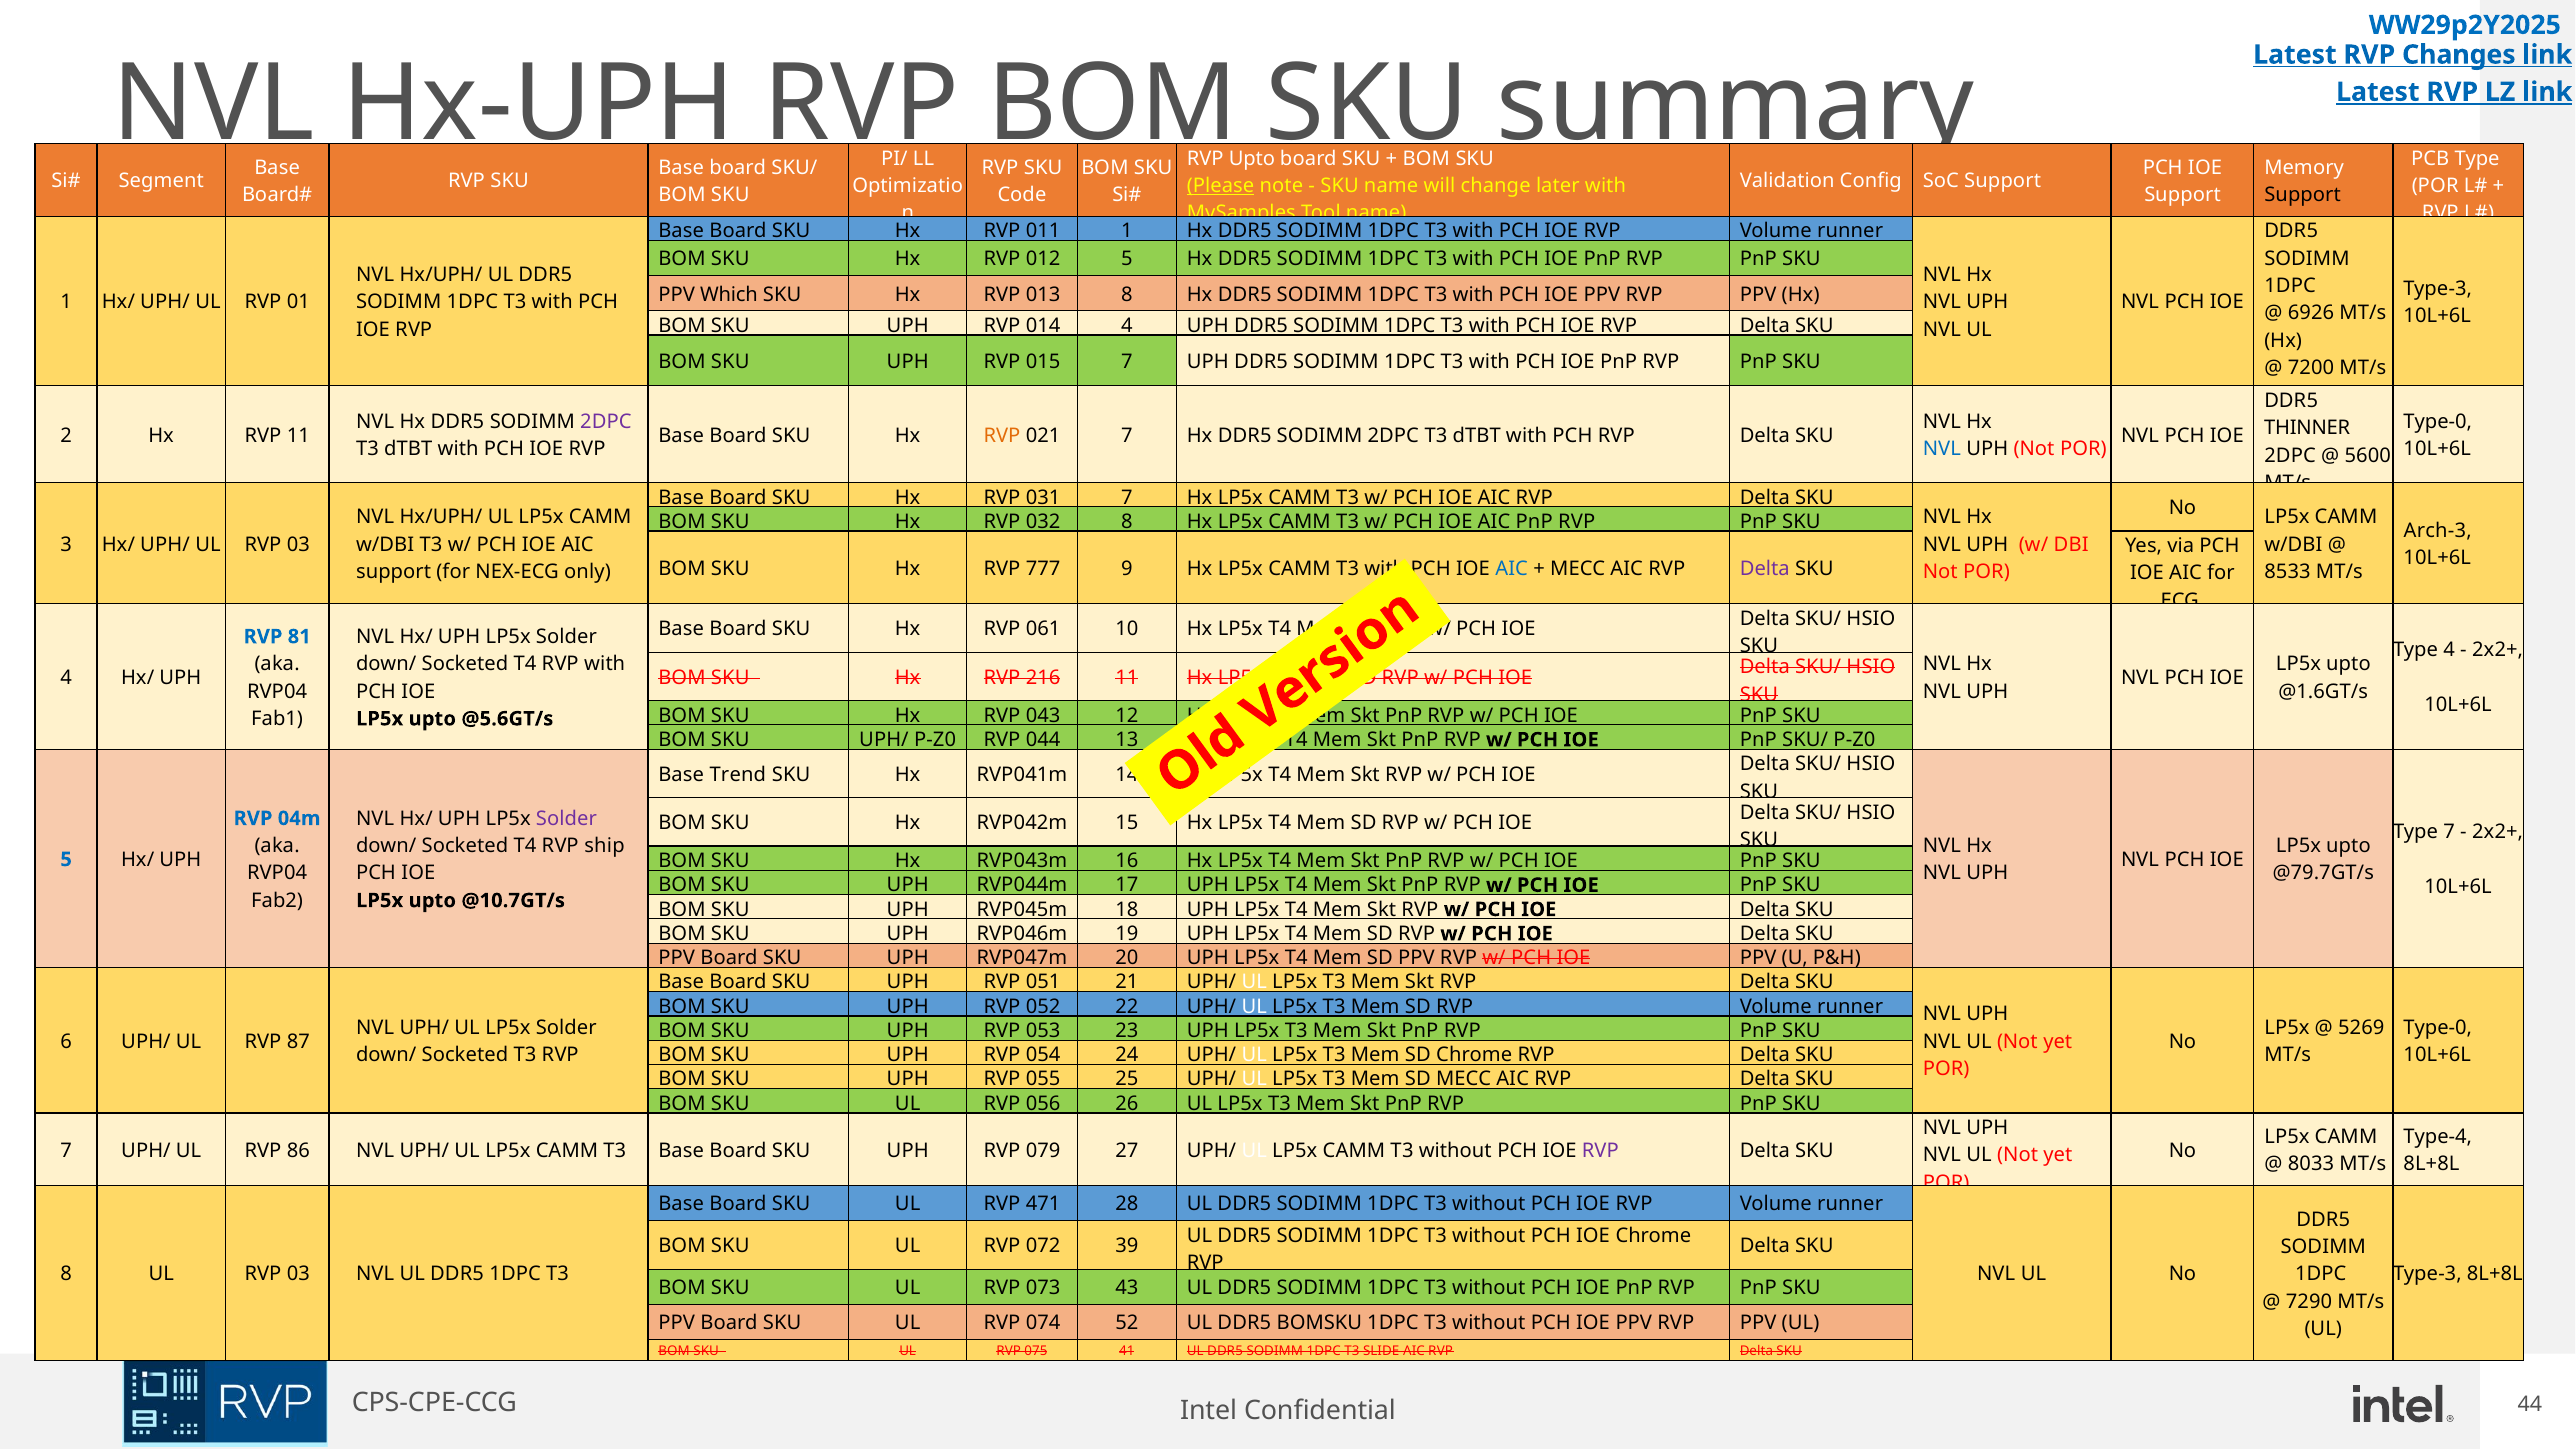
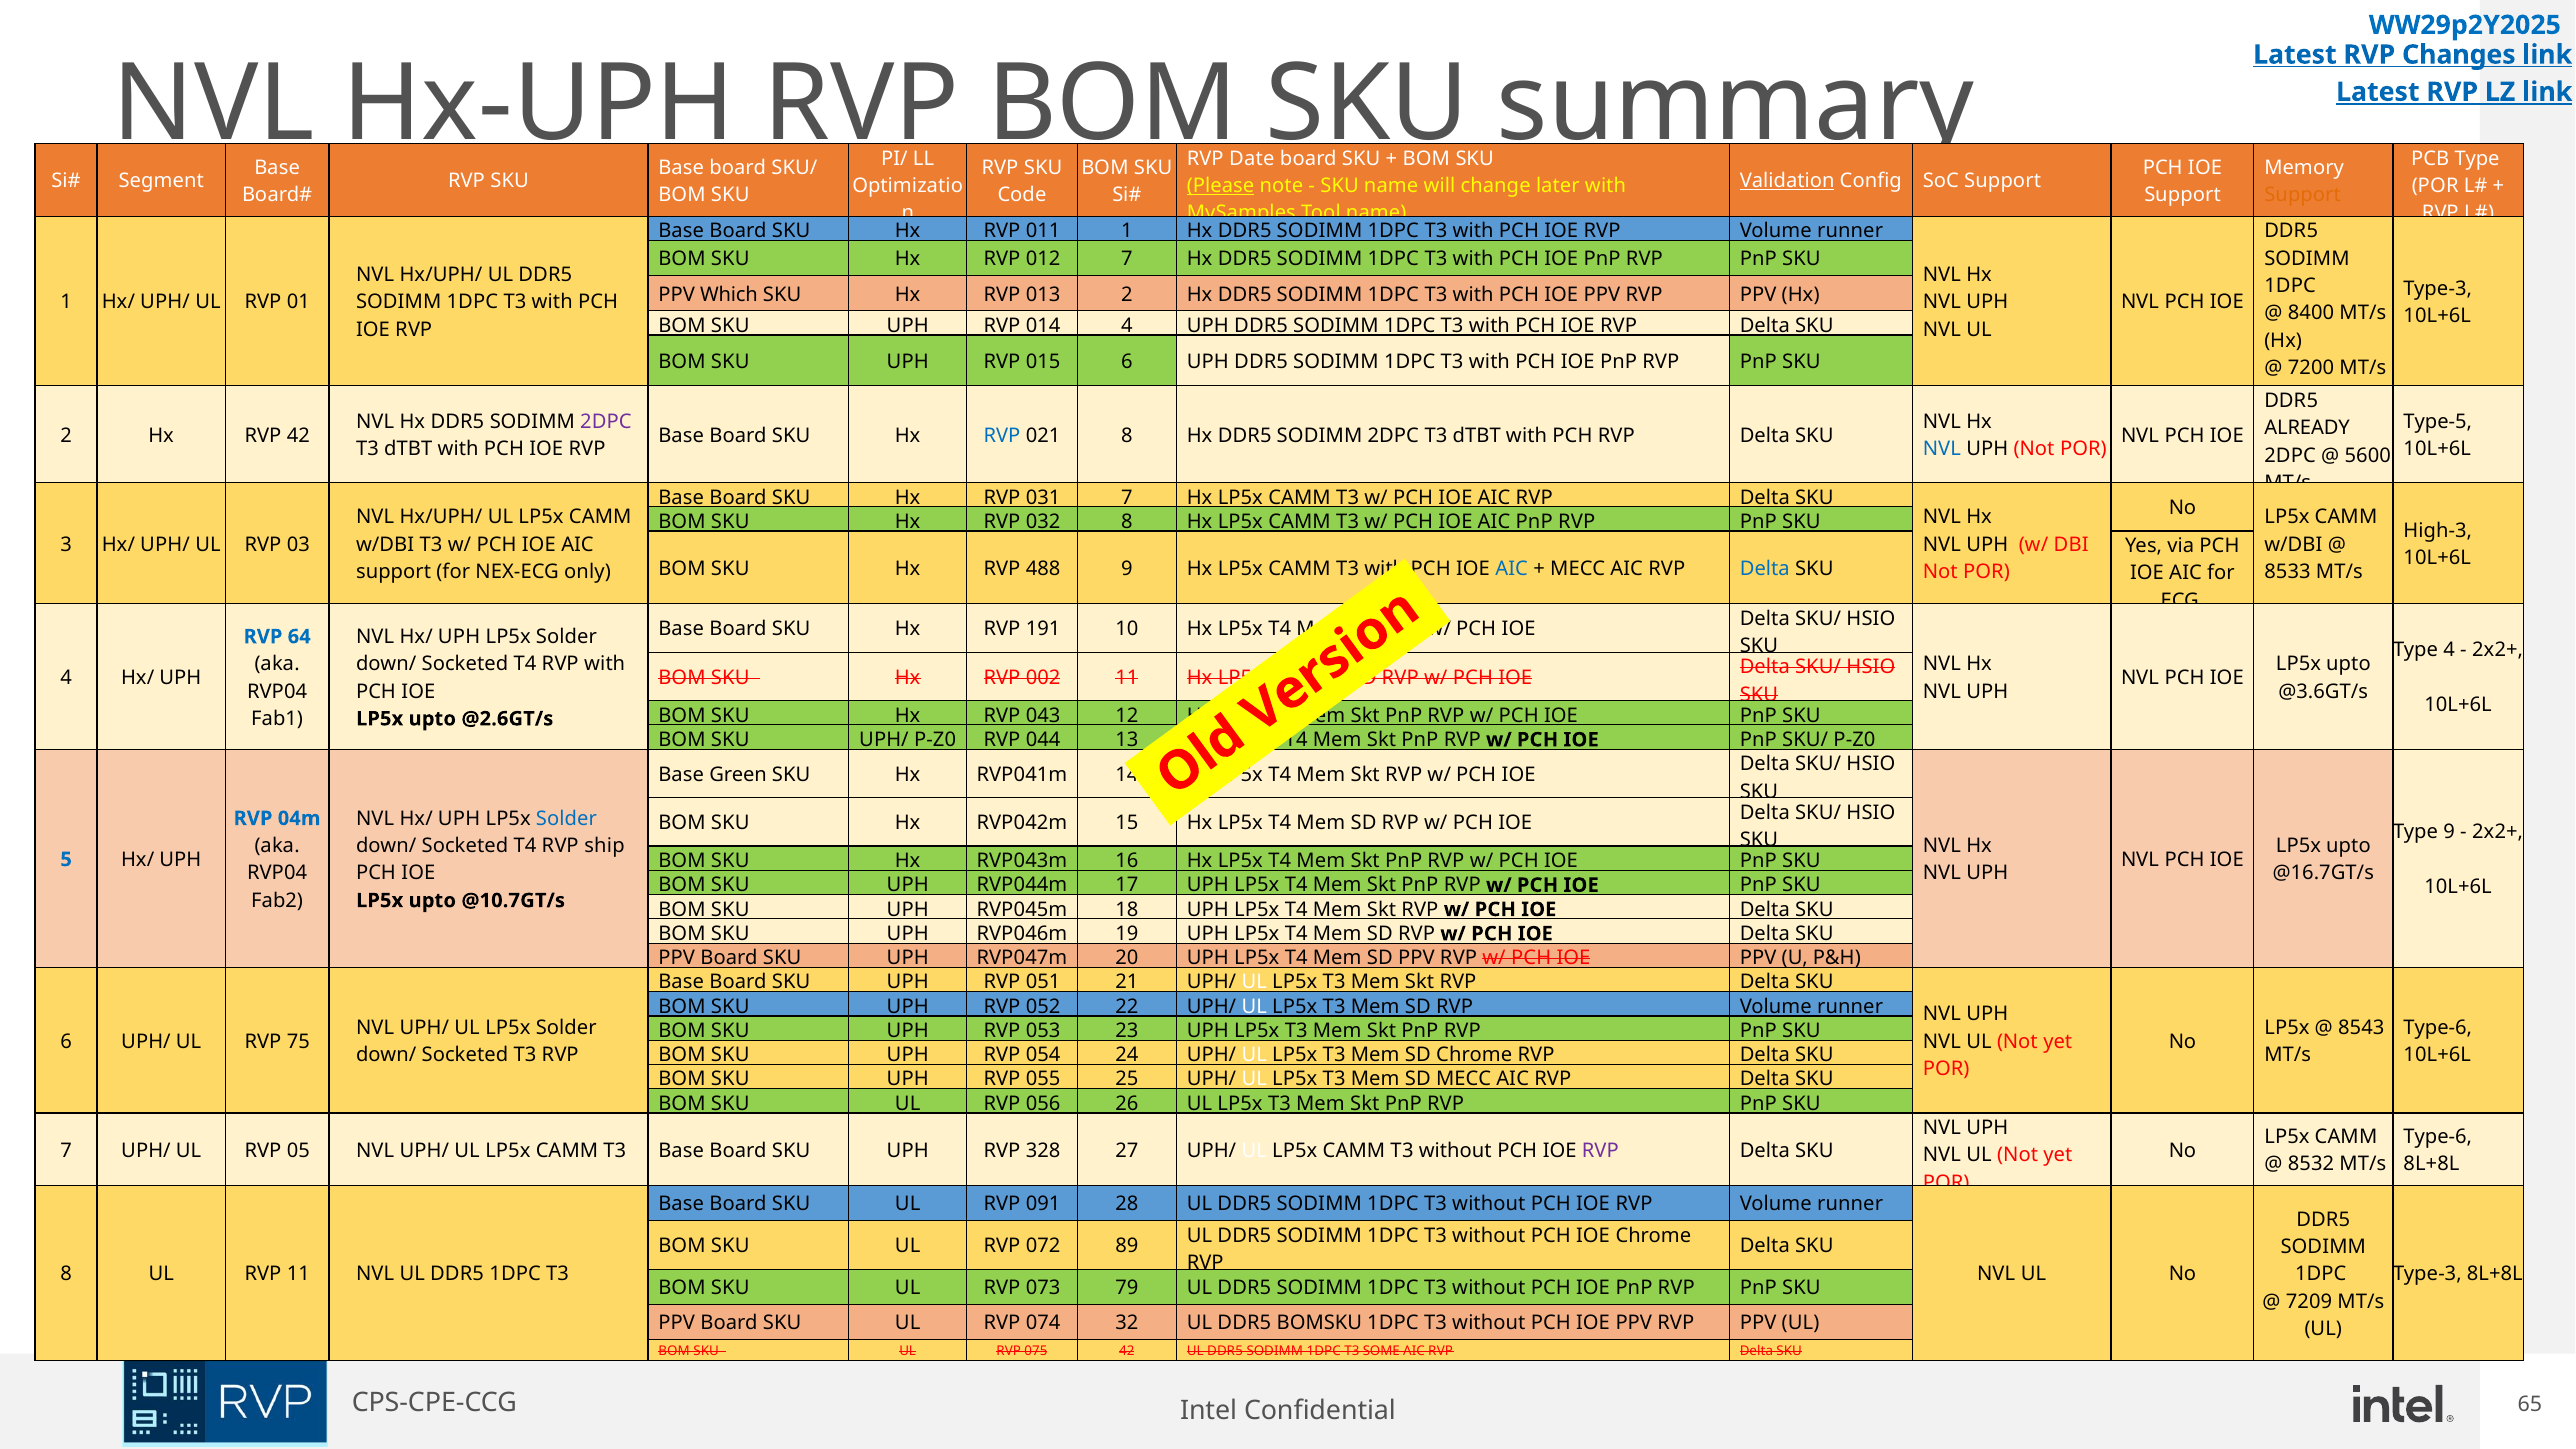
Upto at (1252, 159): Upto -> Date
Validation underline: none -> present
Support at (2303, 195) colour: black -> orange
012 5: 5 -> 7
013 8: 8 -> 2
6926: 6926 -> 8400
015 7: 7 -> 6
Type-0 at (2438, 422): Type-0 -> Type-5
THINNER: THINNER -> ALREADY
RVP 11: 11 -> 42
RVP at (1002, 435) colour: orange -> blue
021 7: 7 -> 8
Arch-3: Arch-3 -> High-3
777: 777 -> 488
Delta at (1765, 569) colour: purple -> blue
061: 061 -> 191
81: 81 -> 64
216: 216 -> 002
@1.6GT/s: @1.6GT/s -> @3.6GT/s
@5.6GT/s: @5.6GT/s -> @2.6GT/s
Trend: Trend -> Green
Solder at (566, 818) colour: purple -> blue
Type 7: 7 -> 9
@79.7GT/s: @79.7GT/s -> @16.7GT/s
5269: 5269 -> 8543
Type-0 at (2438, 1028): Type-0 -> Type-6
87: 87 -> 75
Type-4 at (2438, 1137): Type-4 -> Type-6
86: 86 -> 05
079: 079 -> 328
8033: 8033 -> 8532
471: 471 -> 091
39: 39 -> 89
8 UL RVP 03: 03 -> 11
43: 43 -> 79
7290: 7290 -> 7209
52: 52 -> 32
075 41: 41 -> 42
SLIDE: SLIDE -> SOME
44: 44 -> 65
